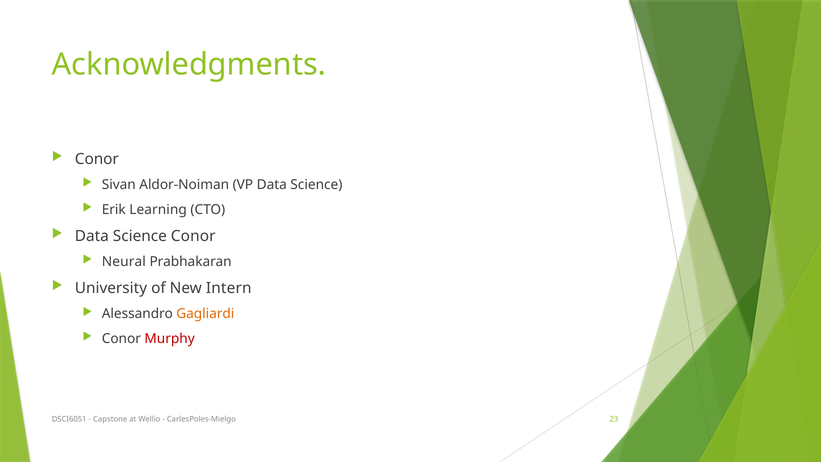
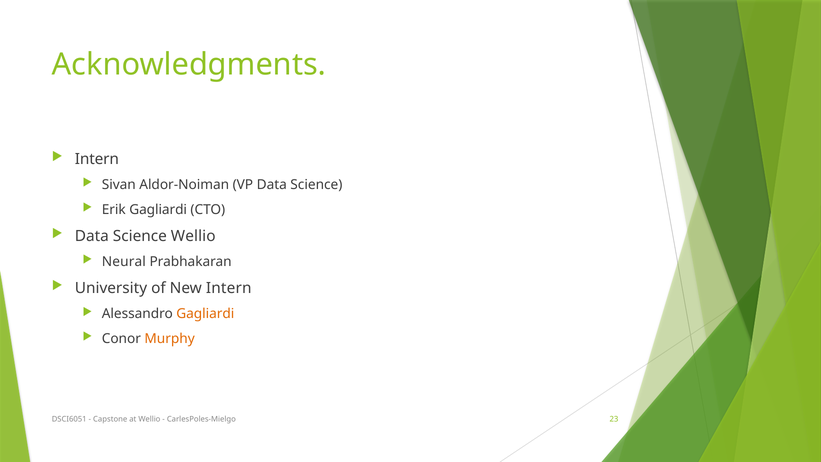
Conor at (97, 159): Conor -> Intern
Erik Learning: Learning -> Gagliardi
Science Conor: Conor -> Wellio
Murphy colour: red -> orange
